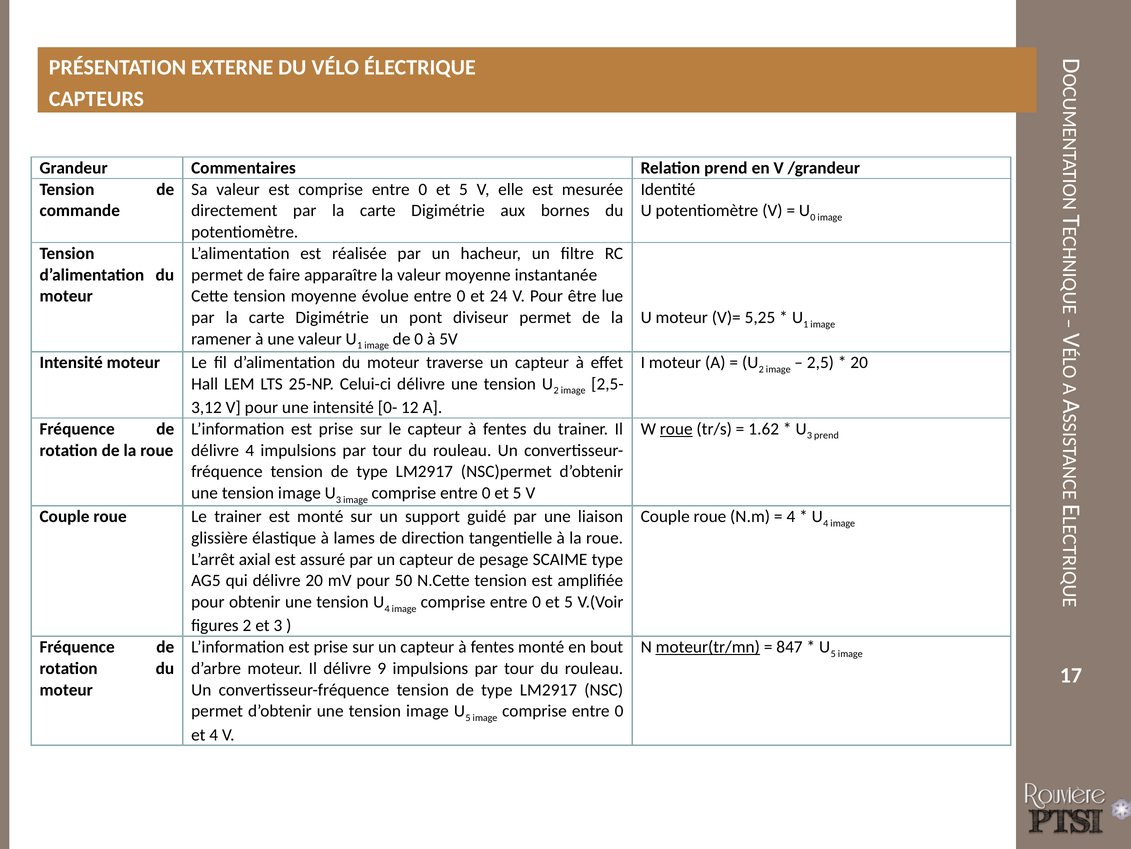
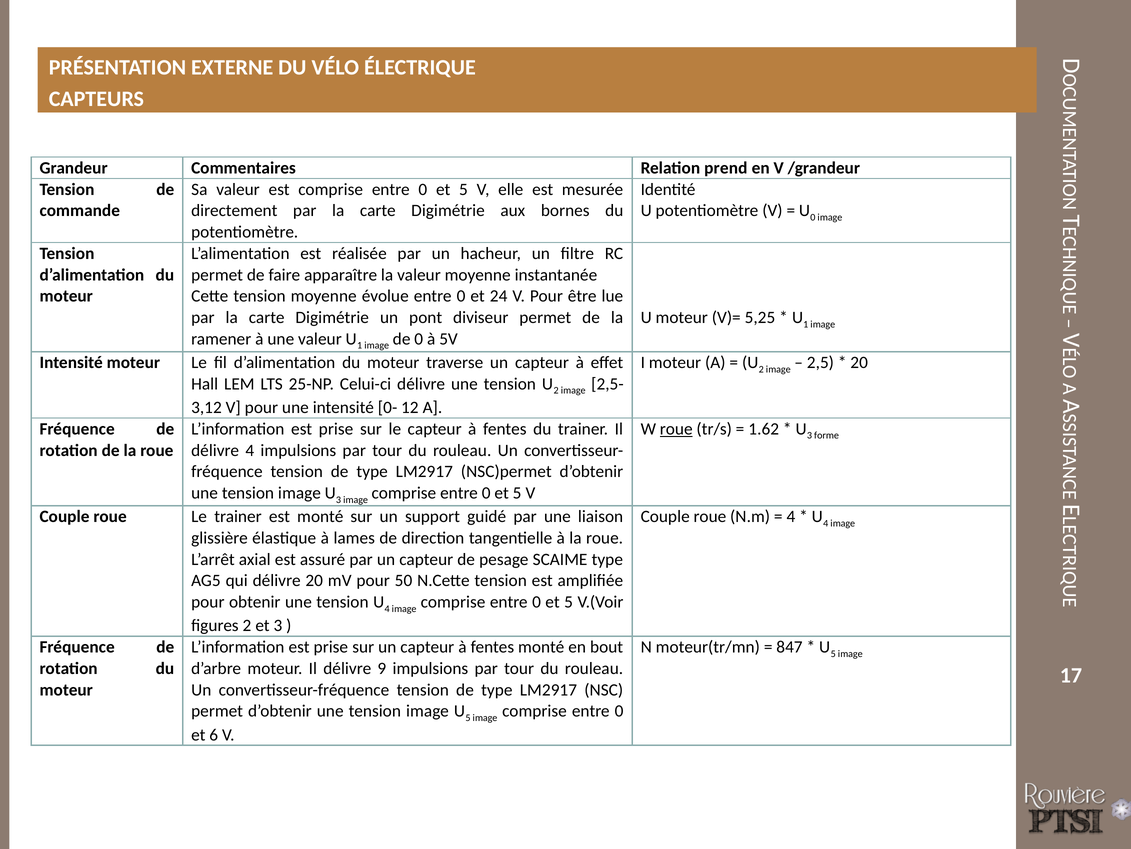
3 prend: prend -> forme
moteur(tr/mn underline: present -> none
et 4: 4 -> 6
